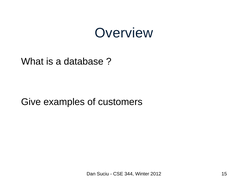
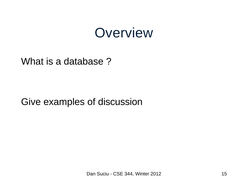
customers: customers -> discussion
